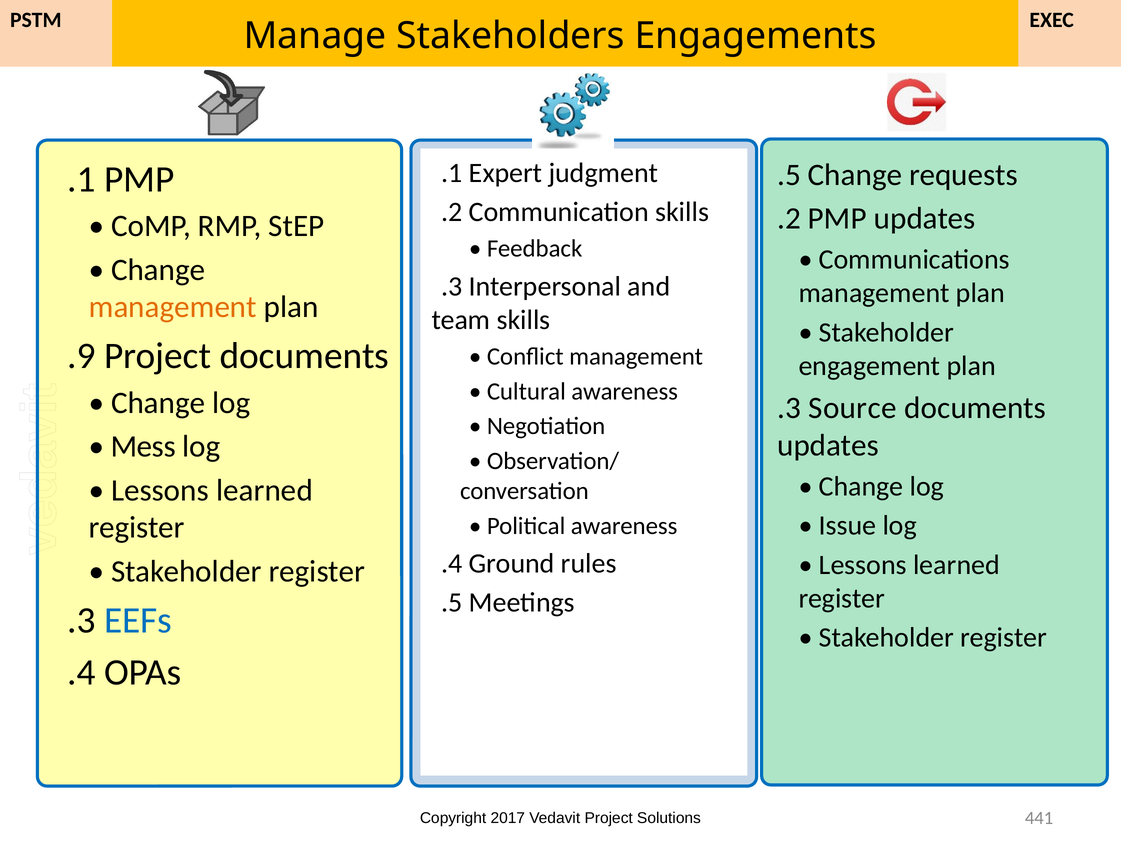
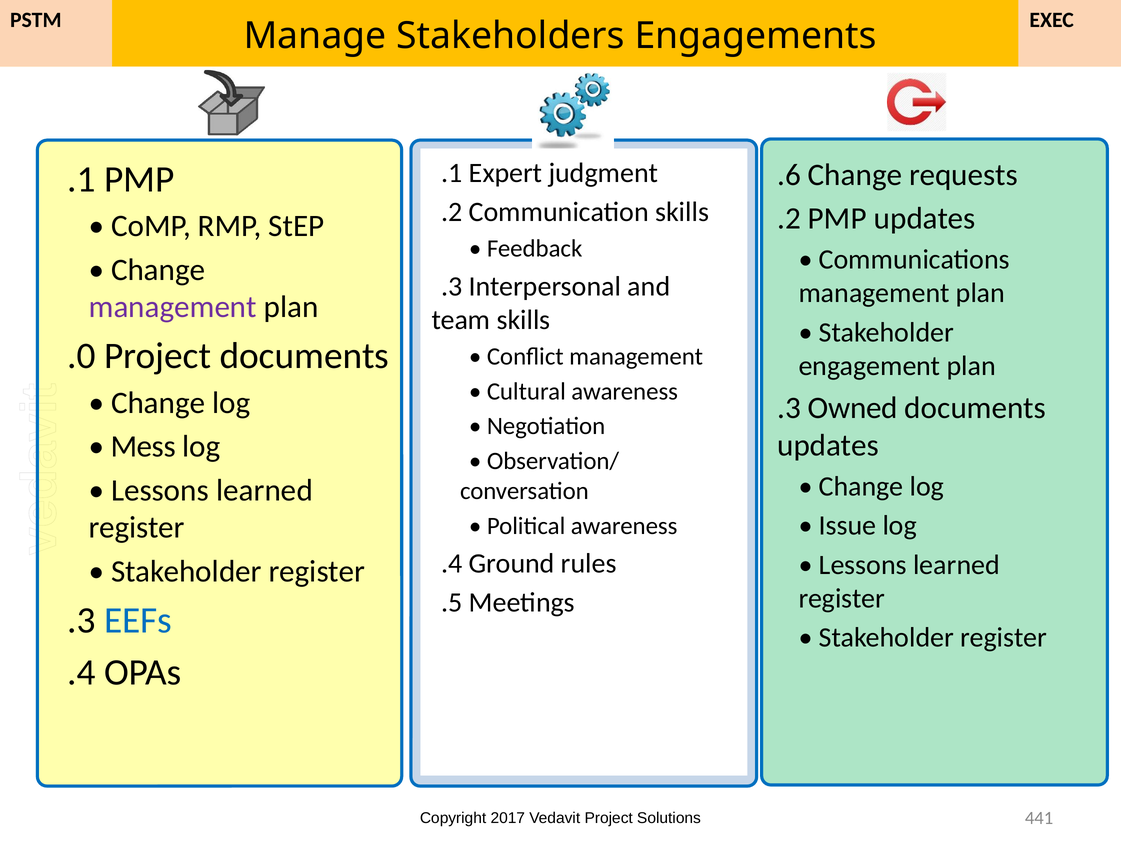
.5: .5 -> .6
management at (173, 307) colour: orange -> purple
.9: .9 -> .0
Source: Source -> Owned
